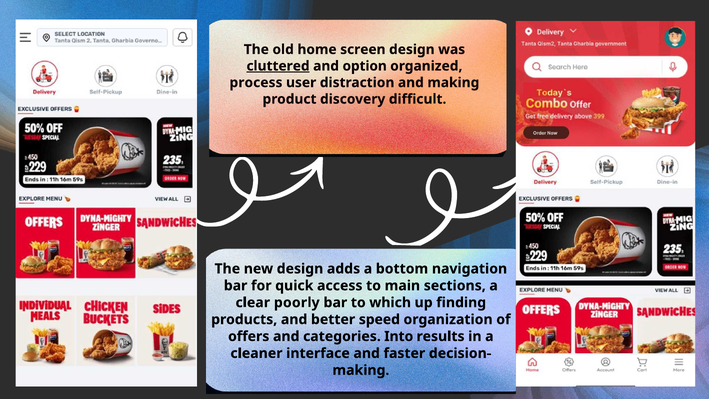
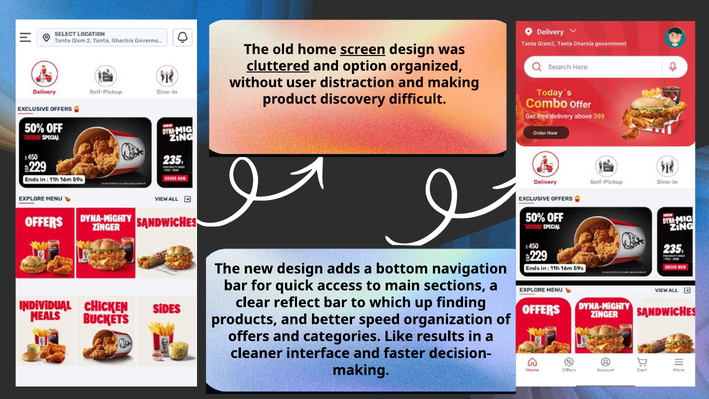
screen underline: none -> present
process: process -> without
poorly: poorly -> reflect
Into: Into -> Like
